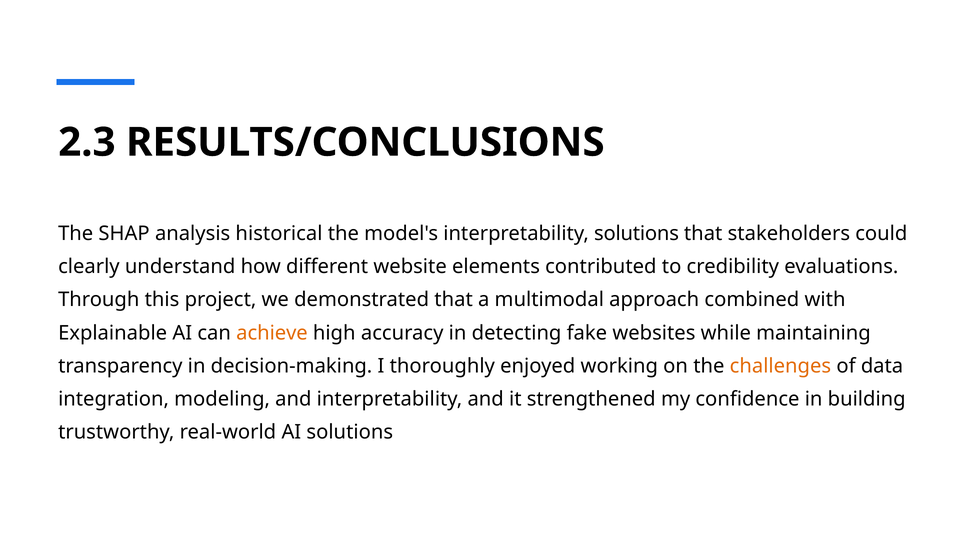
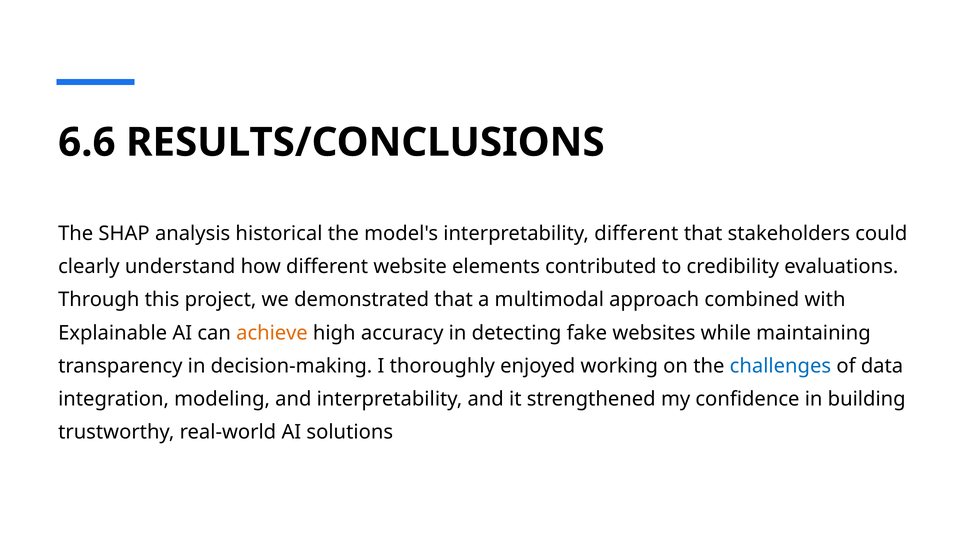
2.3: 2.3 -> 6.6
interpretability solutions: solutions -> different
challenges colour: orange -> blue
